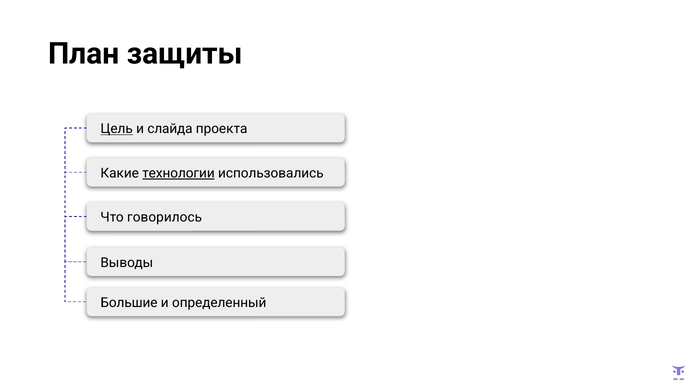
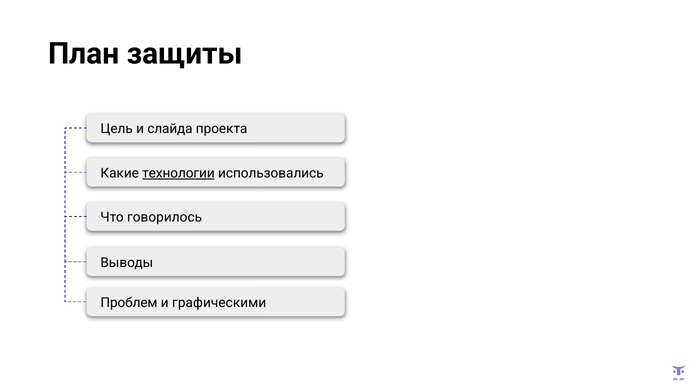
Цель underline: present -> none
Большие: Большие -> Проблем
определенный: определенный -> графическими
